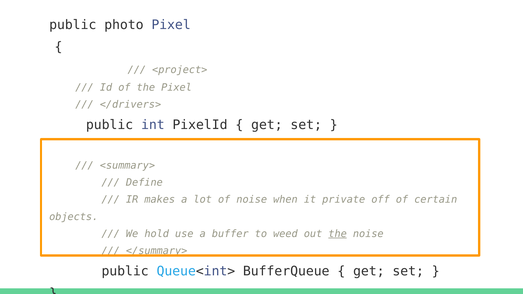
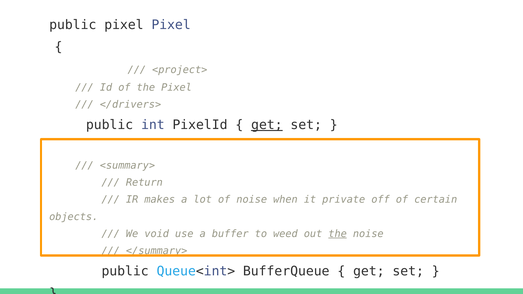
public photo: photo -> pixel
get at (267, 125) underline: none -> present
Define: Define -> Return
hold: hold -> void
